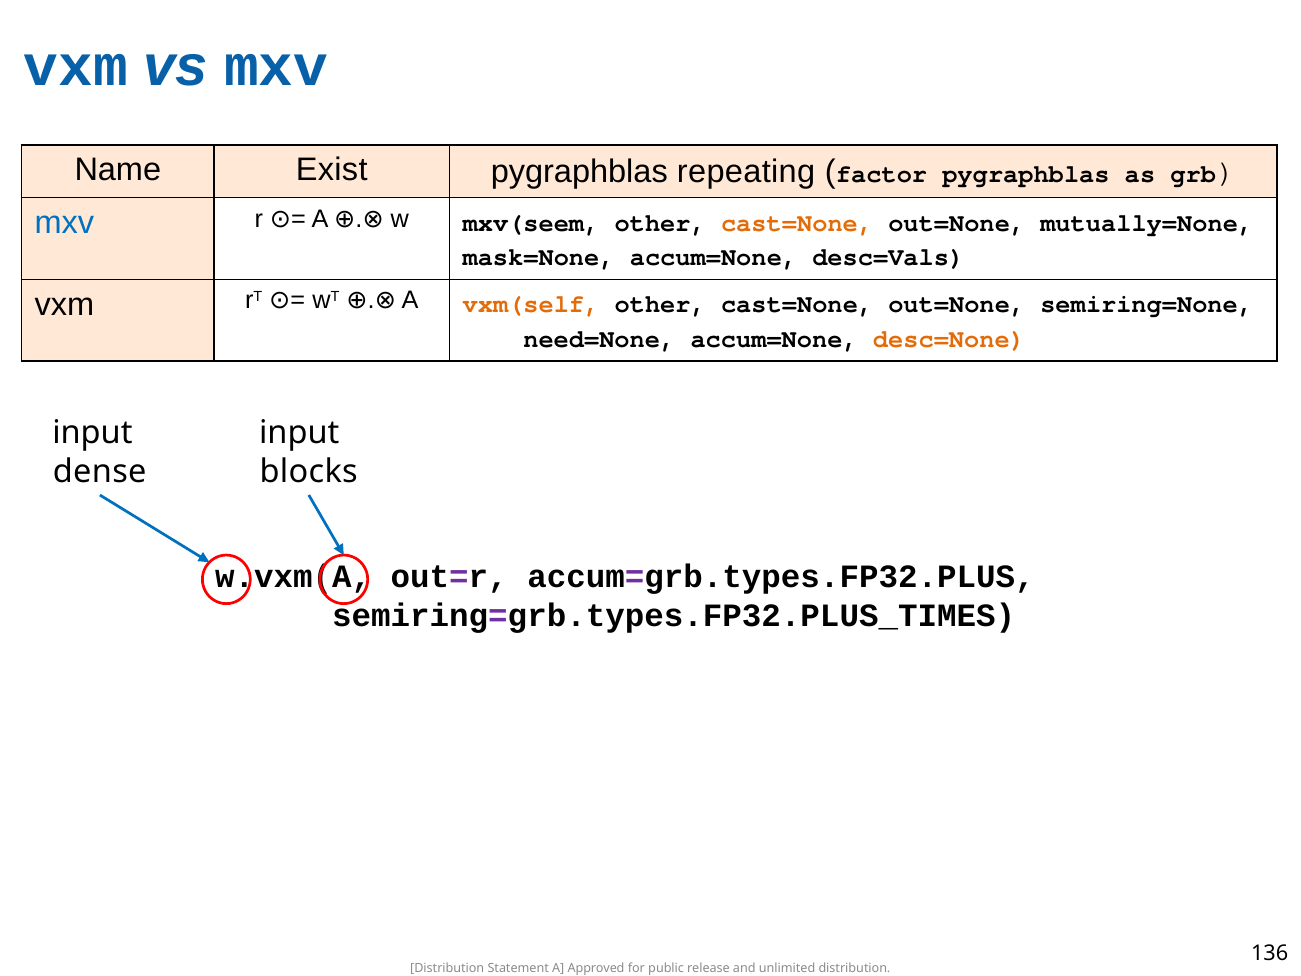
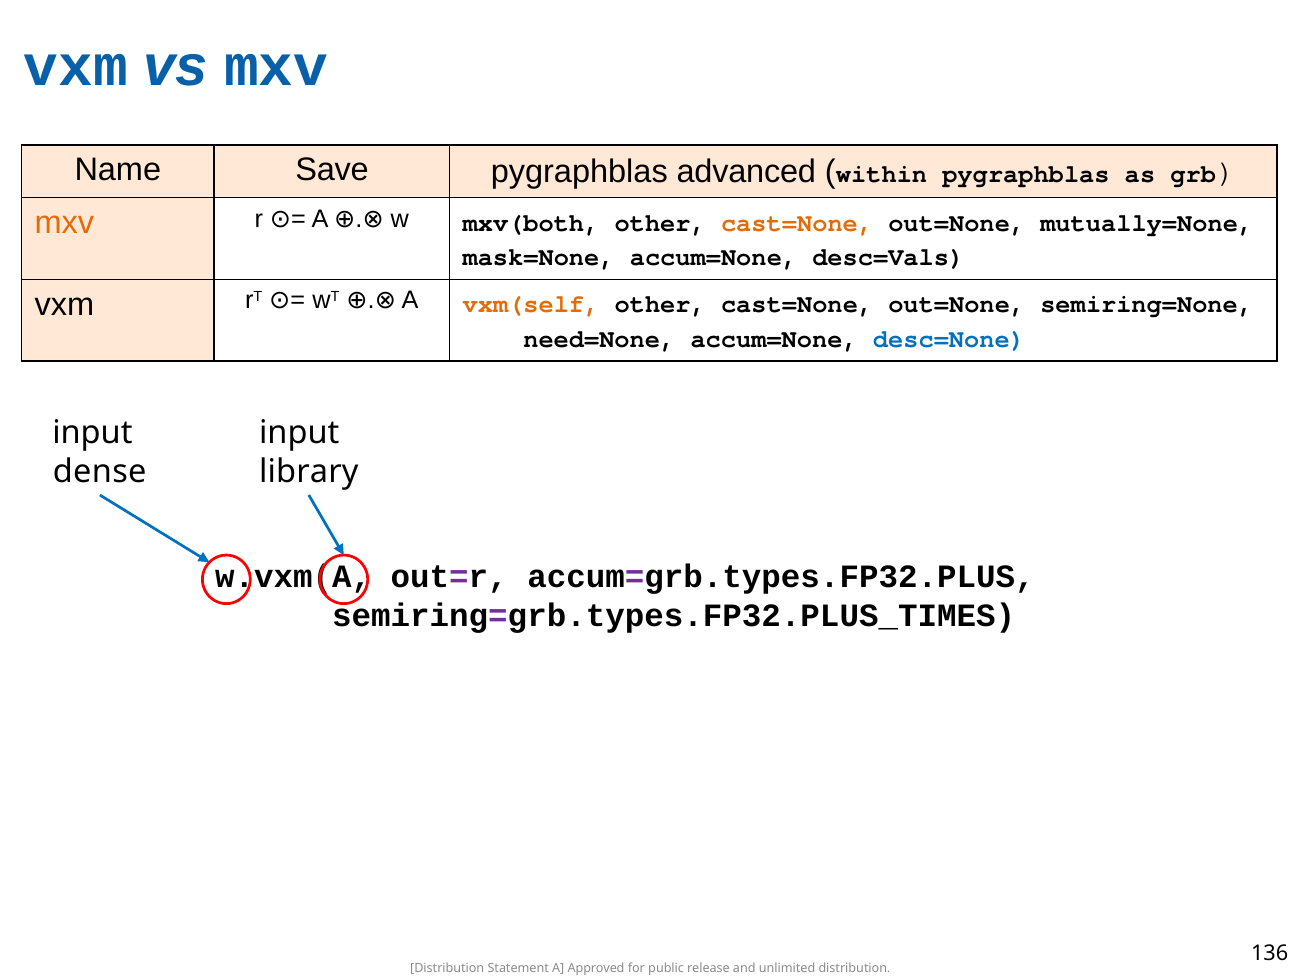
Exist: Exist -> Save
repeating: repeating -> advanced
factor: factor -> within
mxv(seem: mxv(seem -> mxv(both
mxv at (64, 223) colour: blue -> orange
desc=None colour: orange -> blue
blocks: blocks -> library
